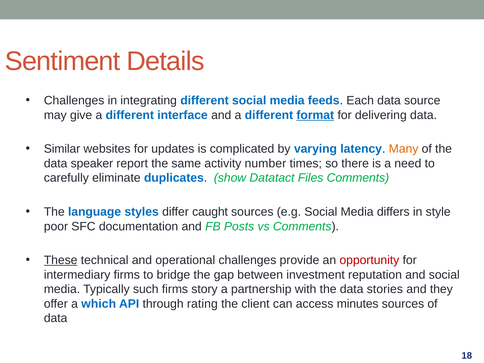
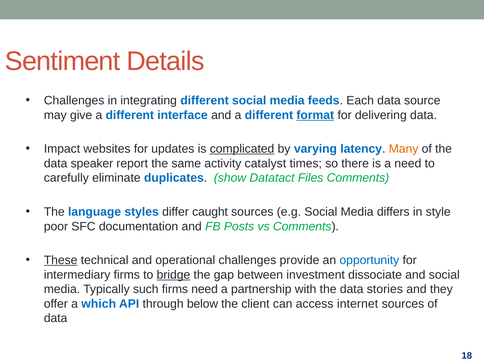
Similar: Similar -> Impact
complicated underline: none -> present
number: number -> catalyst
opportunity colour: red -> blue
bridge underline: none -> present
reputation: reputation -> dissociate
firms story: story -> need
rating: rating -> below
minutes: minutes -> internet
